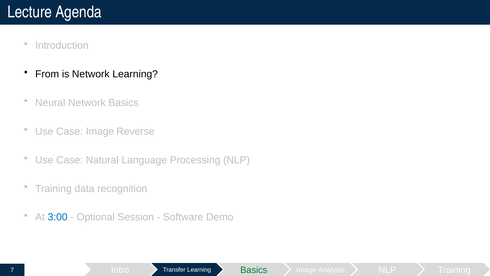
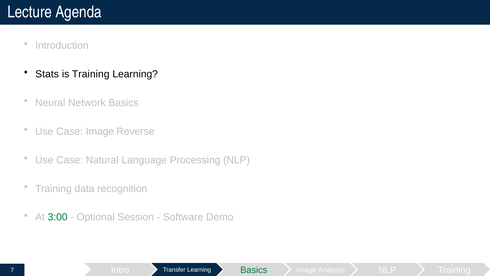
From: From -> Stats
is Network: Network -> Training
3:00 colour: blue -> green
